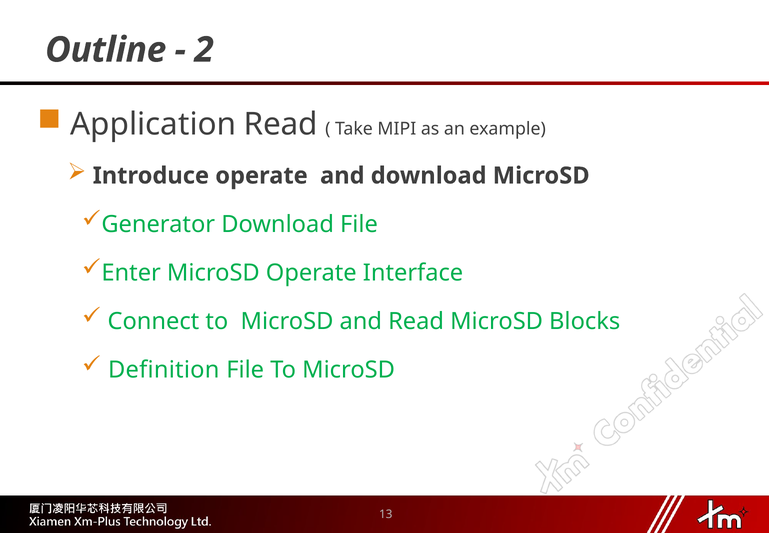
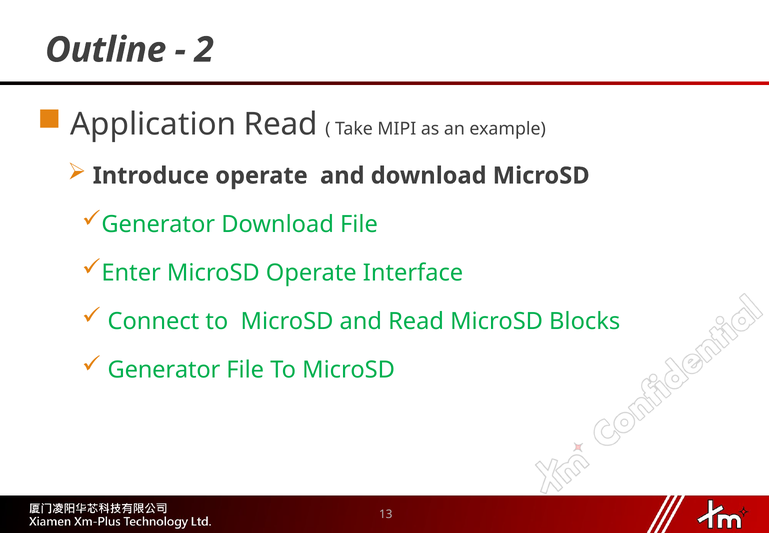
Definition at (164, 370): Definition -> Generator
